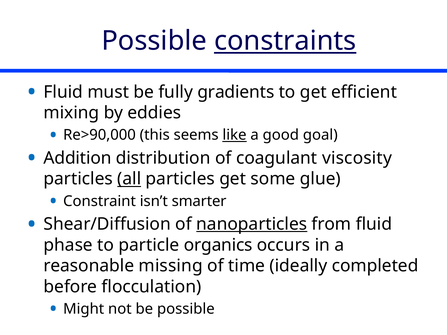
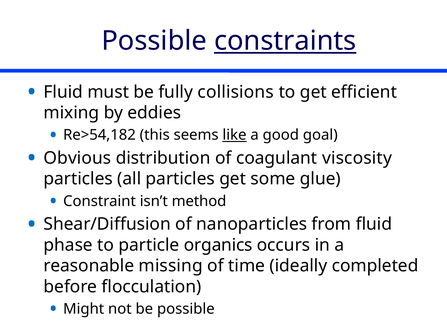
gradients: gradients -> collisions
Re>90,000: Re>90,000 -> Re>54,182
Addition: Addition -> Obvious
all underline: present -> none
smarter: smarter -> method
nanoparticles underline: present -> none
